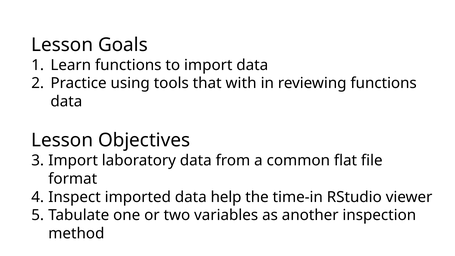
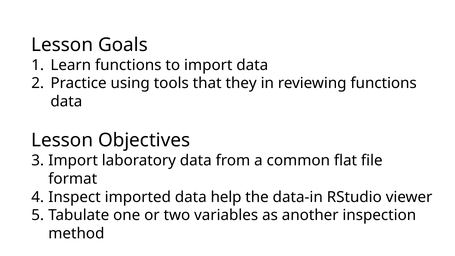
with: with -> they
time-in: time-in -> data-in
